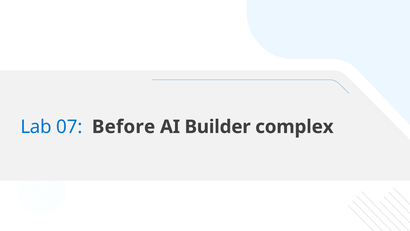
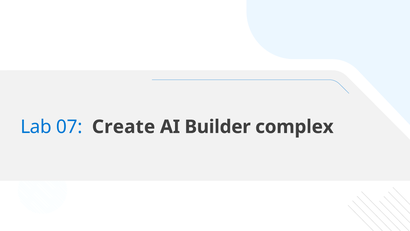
Before: Before -> Create
